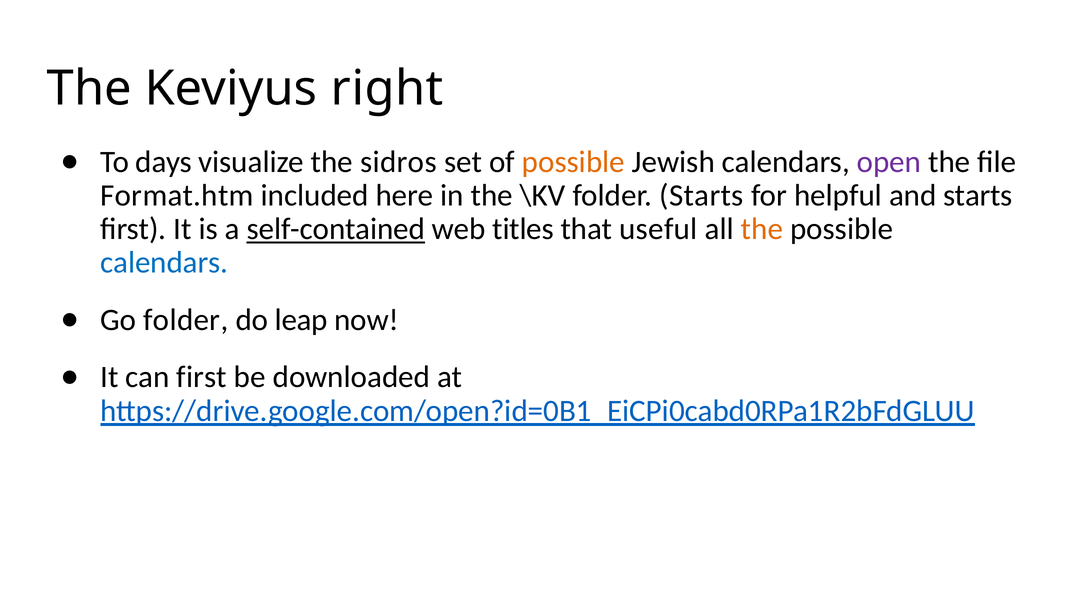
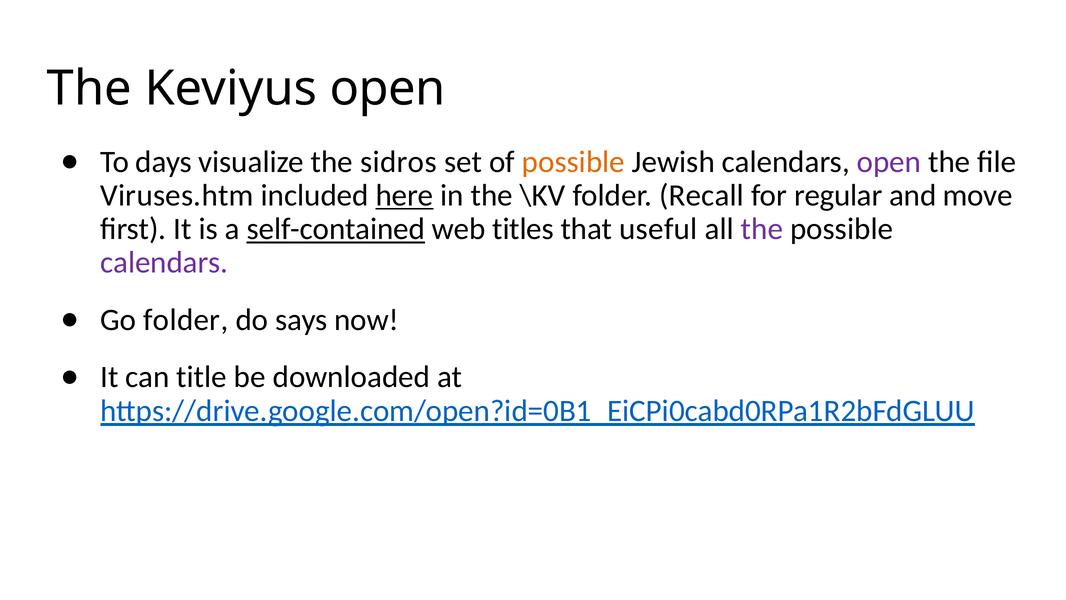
Keviyus right: right -> open
Format.htm: Format.htm -> Viruses.htm
here underline: none -> present
folder Starts: Starts -> Recall
helpful: helpful -> regular
and starts: starts -> move
the at (762, 229) colour: orange -> purple
calendars at (164, 262) colour: blue -> purple
leap: leap -> says
can first: first -> title
